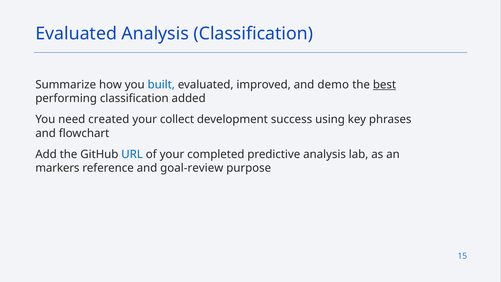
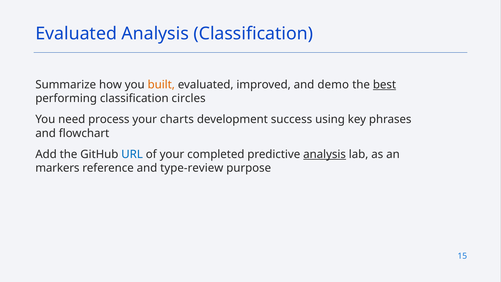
built colour: blue -> orange
added: added -> circles
created: created -> process
collect: collect -> charts
analysis at (325, 154) underline: none -> present
goal-review: goal-review -> type-review
